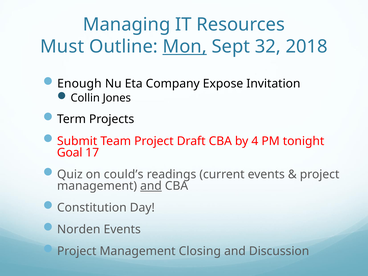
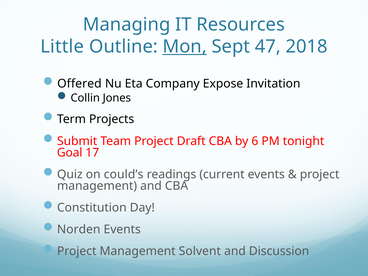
Must: Must -> Little
32: 32 -> 47
Enough: Enough -> Offered
4: 4 -> 6
and at (151, 186) underline: present -> none
Closing: Closing -> Solvent
